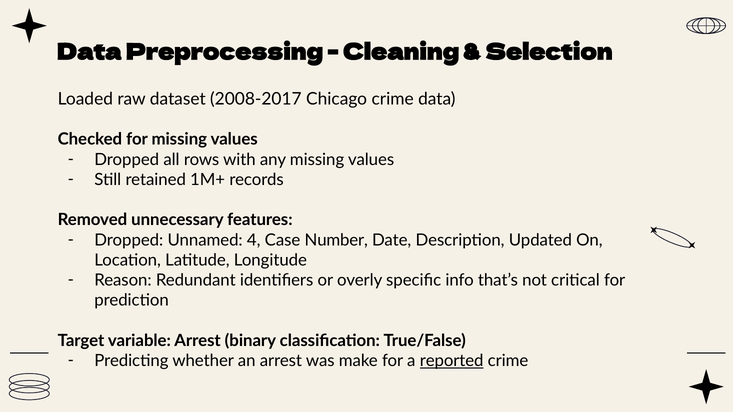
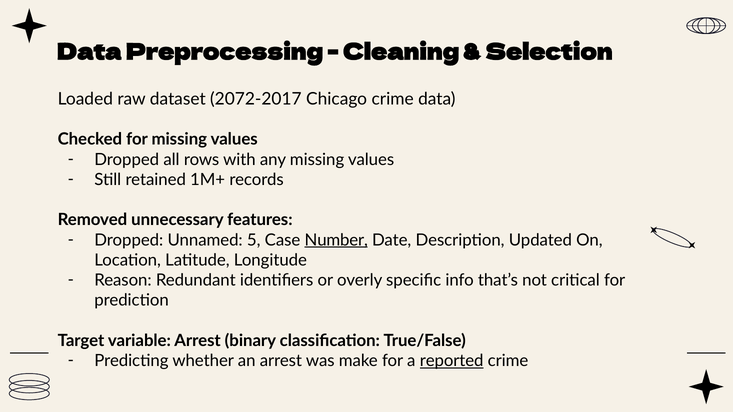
2008-2017: 2008-2017 -> 2072-2017
4: 4 -> 5
Number underline: none -> present
